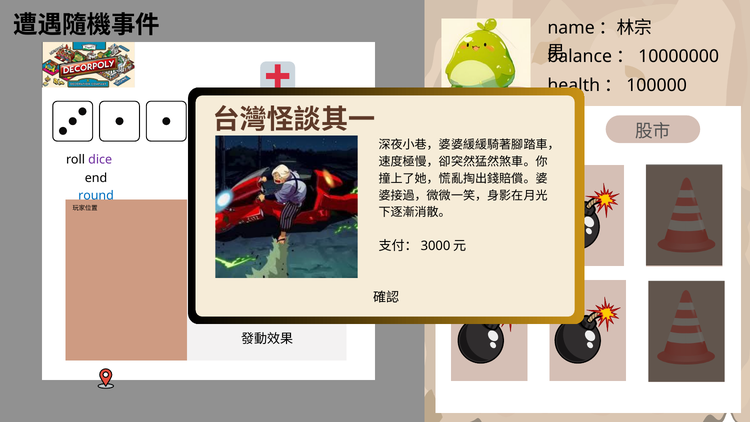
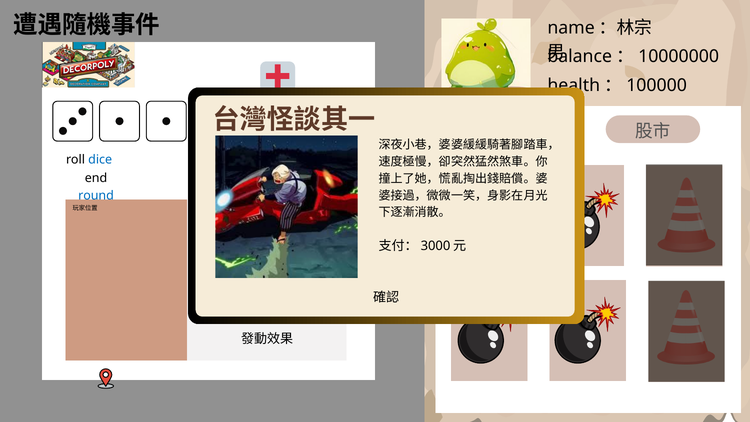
dice colour: purple -> blue
